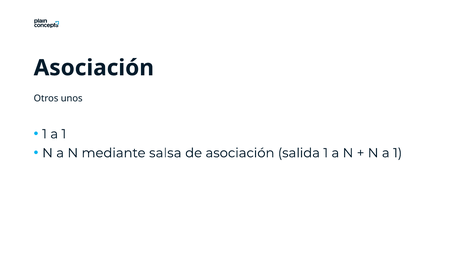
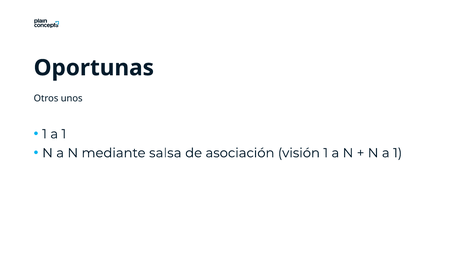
Asociación at (94, 68): Asociación -> Oportunas
salida: salida -> visión
